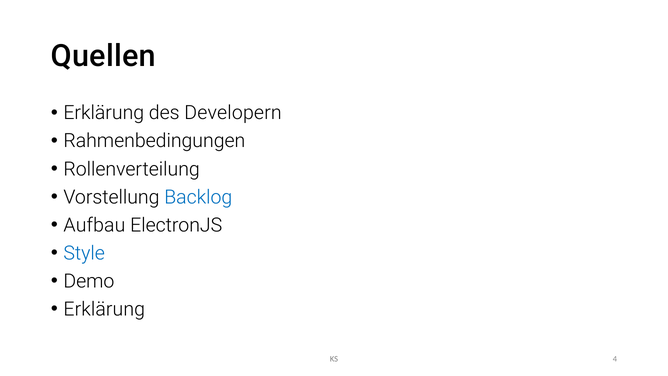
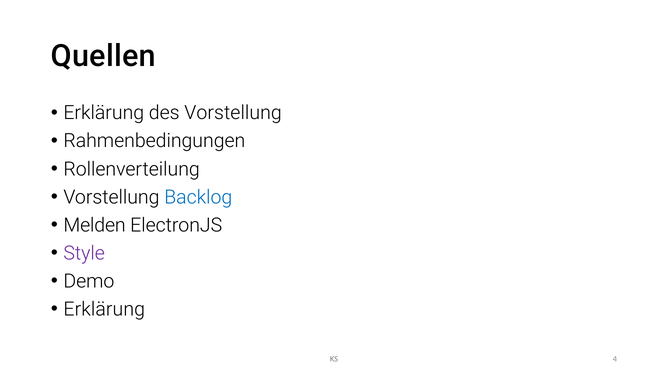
des Developern: Developern -> Vorstellung
Aufbau: Aufbau -> Melden
Style colour: blue -> purple
